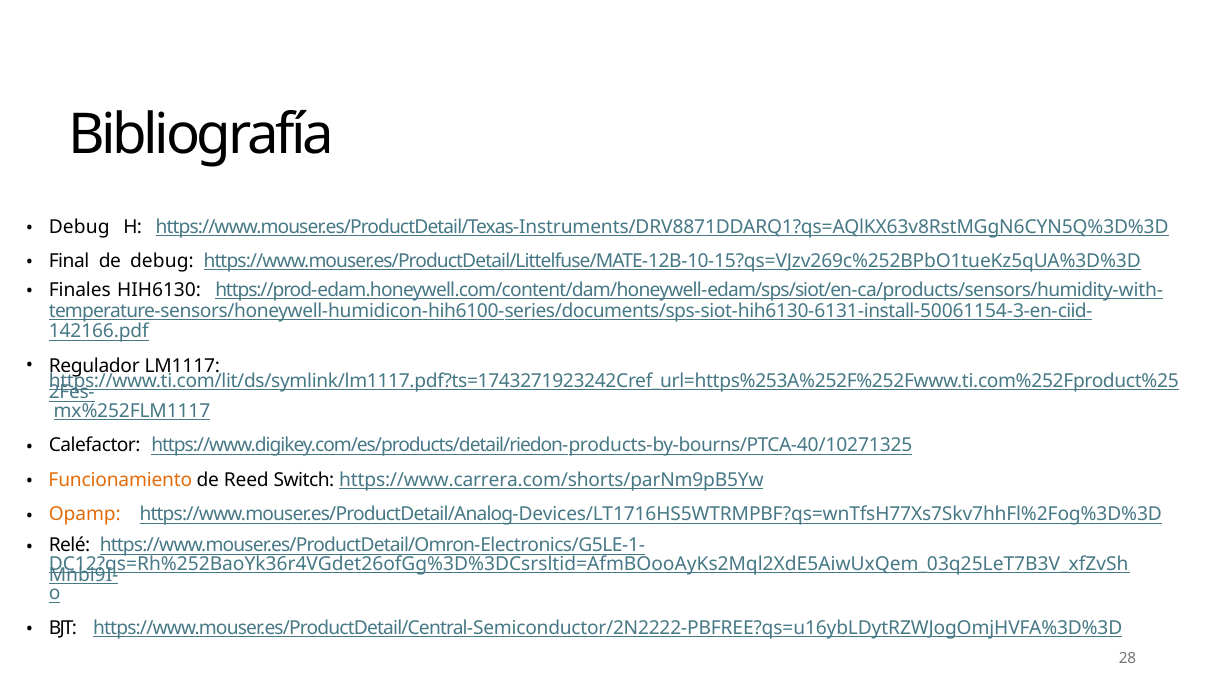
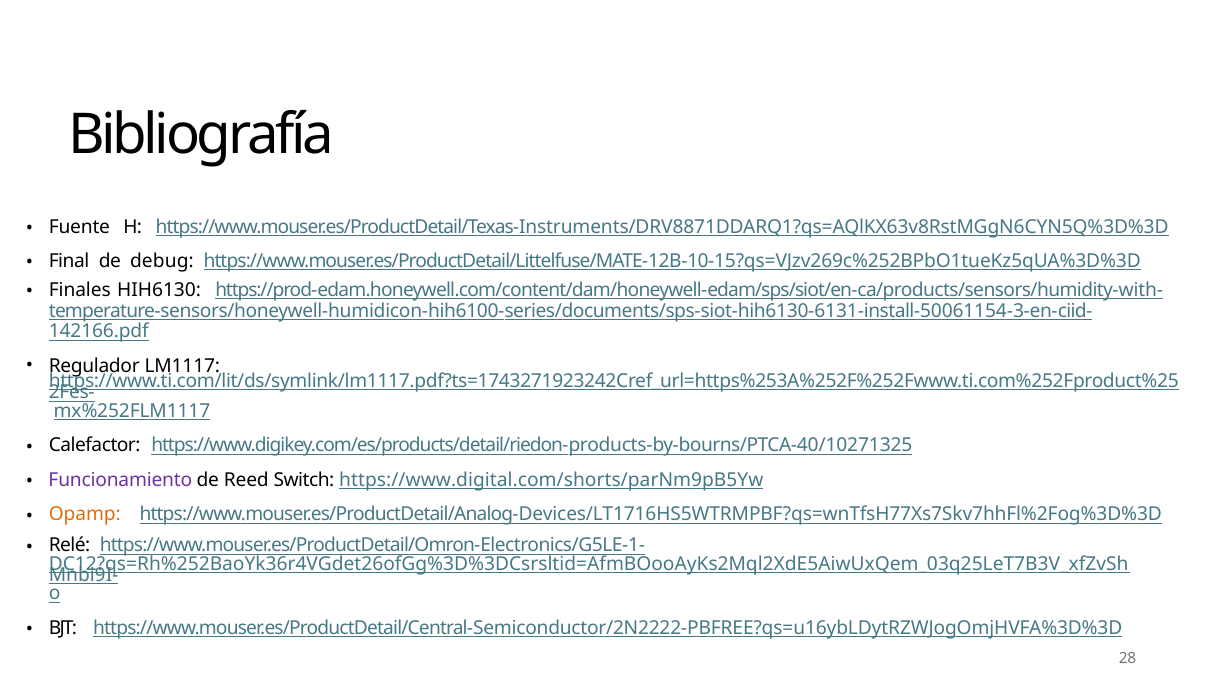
Debug at (79, 227): Debug -> Fuente
Funcionamiento colour: orange -> purple
https://www.carrera.com/shorts/parNm9pB5Yw: https://www.carrera.com/shorts/parNm9pB5Yw -> https://www.digital.com/shorts/parNm9pB5Yw
